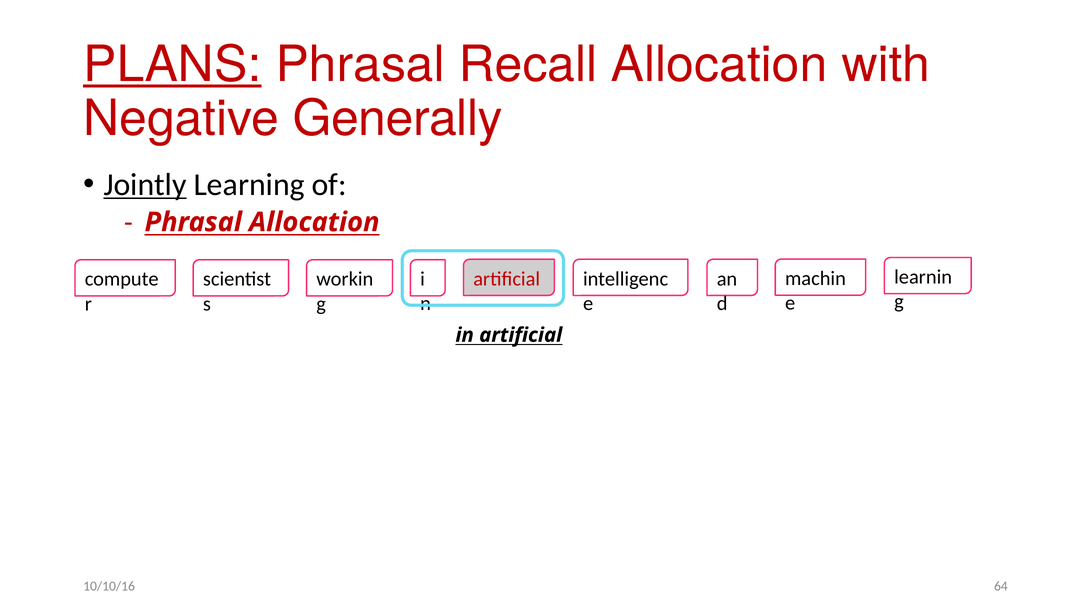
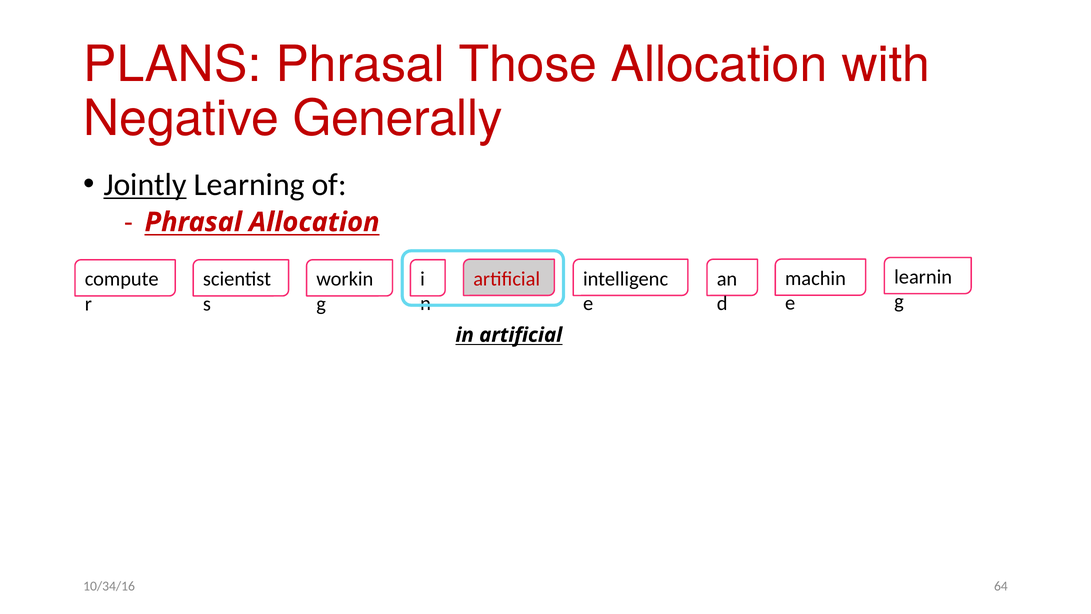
PLANS underline: present -> none
Recall: Recall -> Those
10/10/16: 10/10/16 -> 10/34/16
